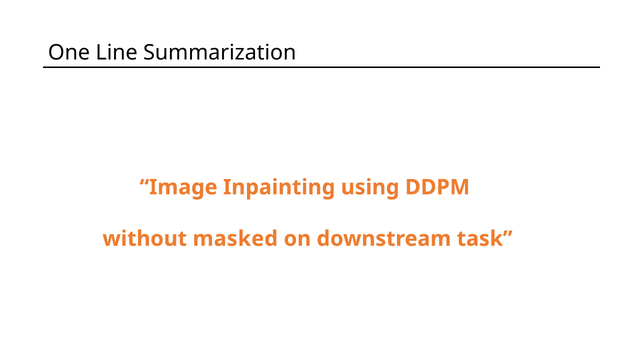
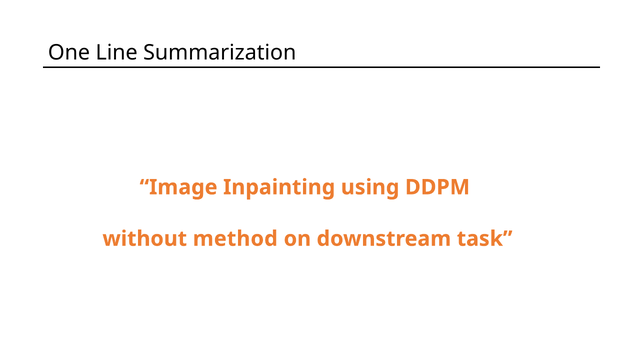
masked: masked -> method
